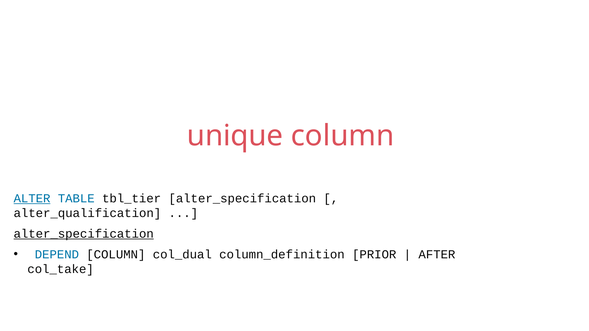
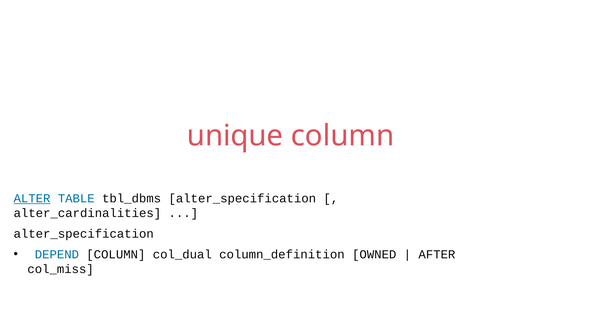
tbl_tier: tbl_tier -> tbl_dbms
alter_qualification: alter_qualification -> alter_cardinalities
alter_specification at (84, 234) underline: present -> none
PRIOR: PRIOR -> OWNED
col_take: col_take -> col_miss
